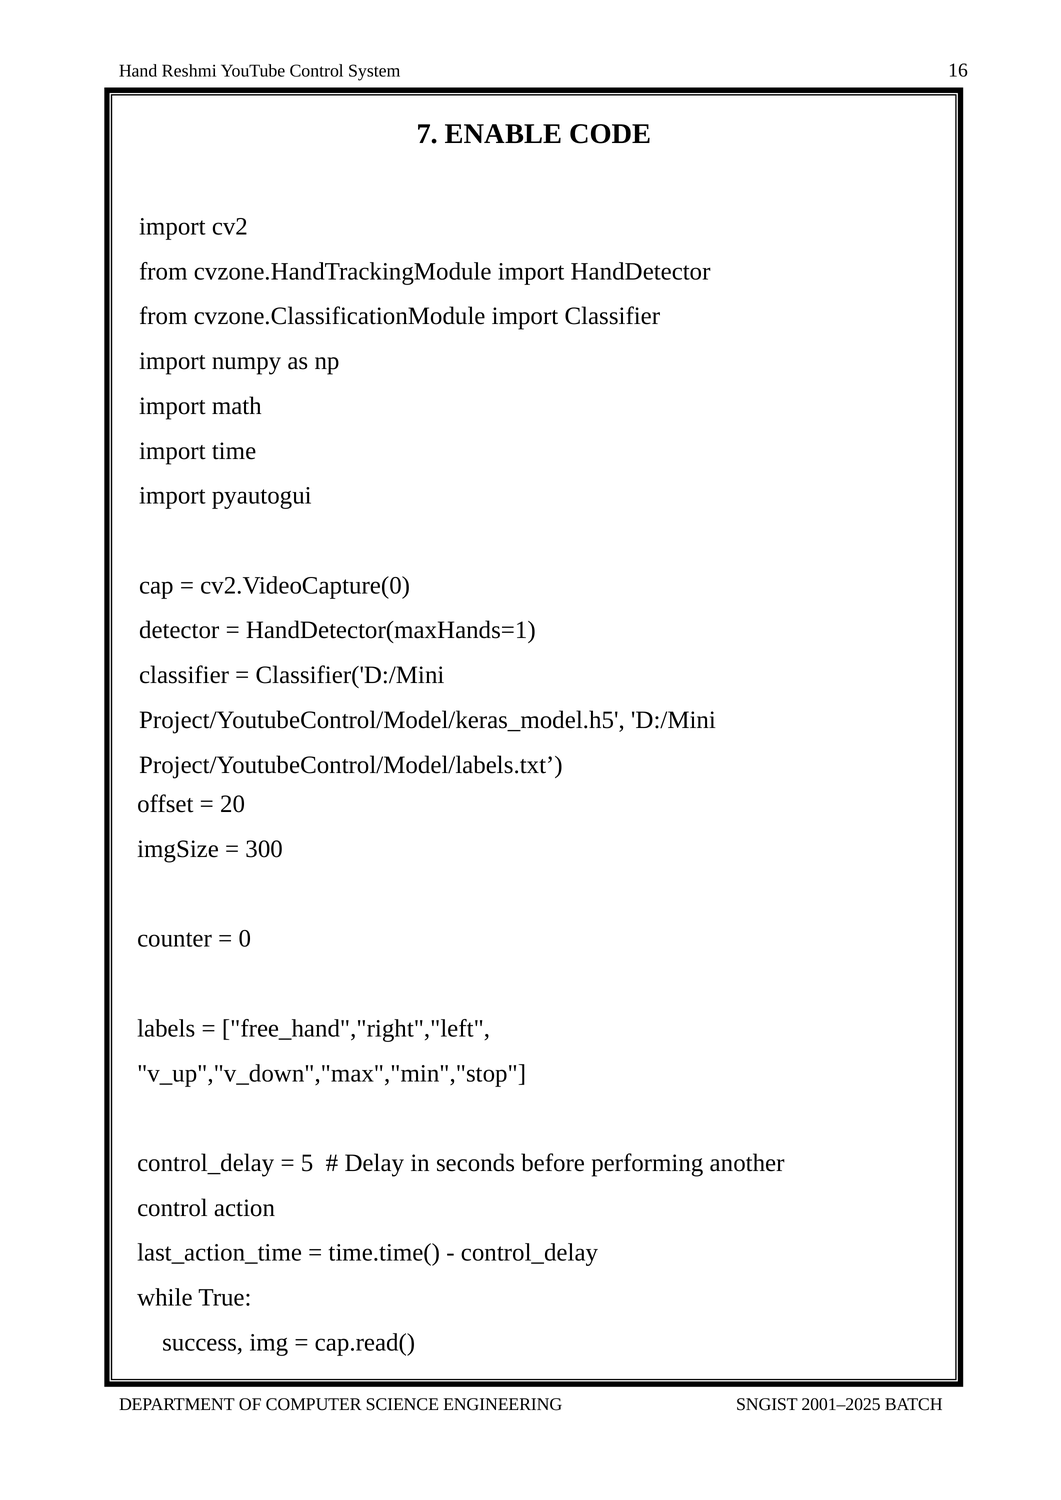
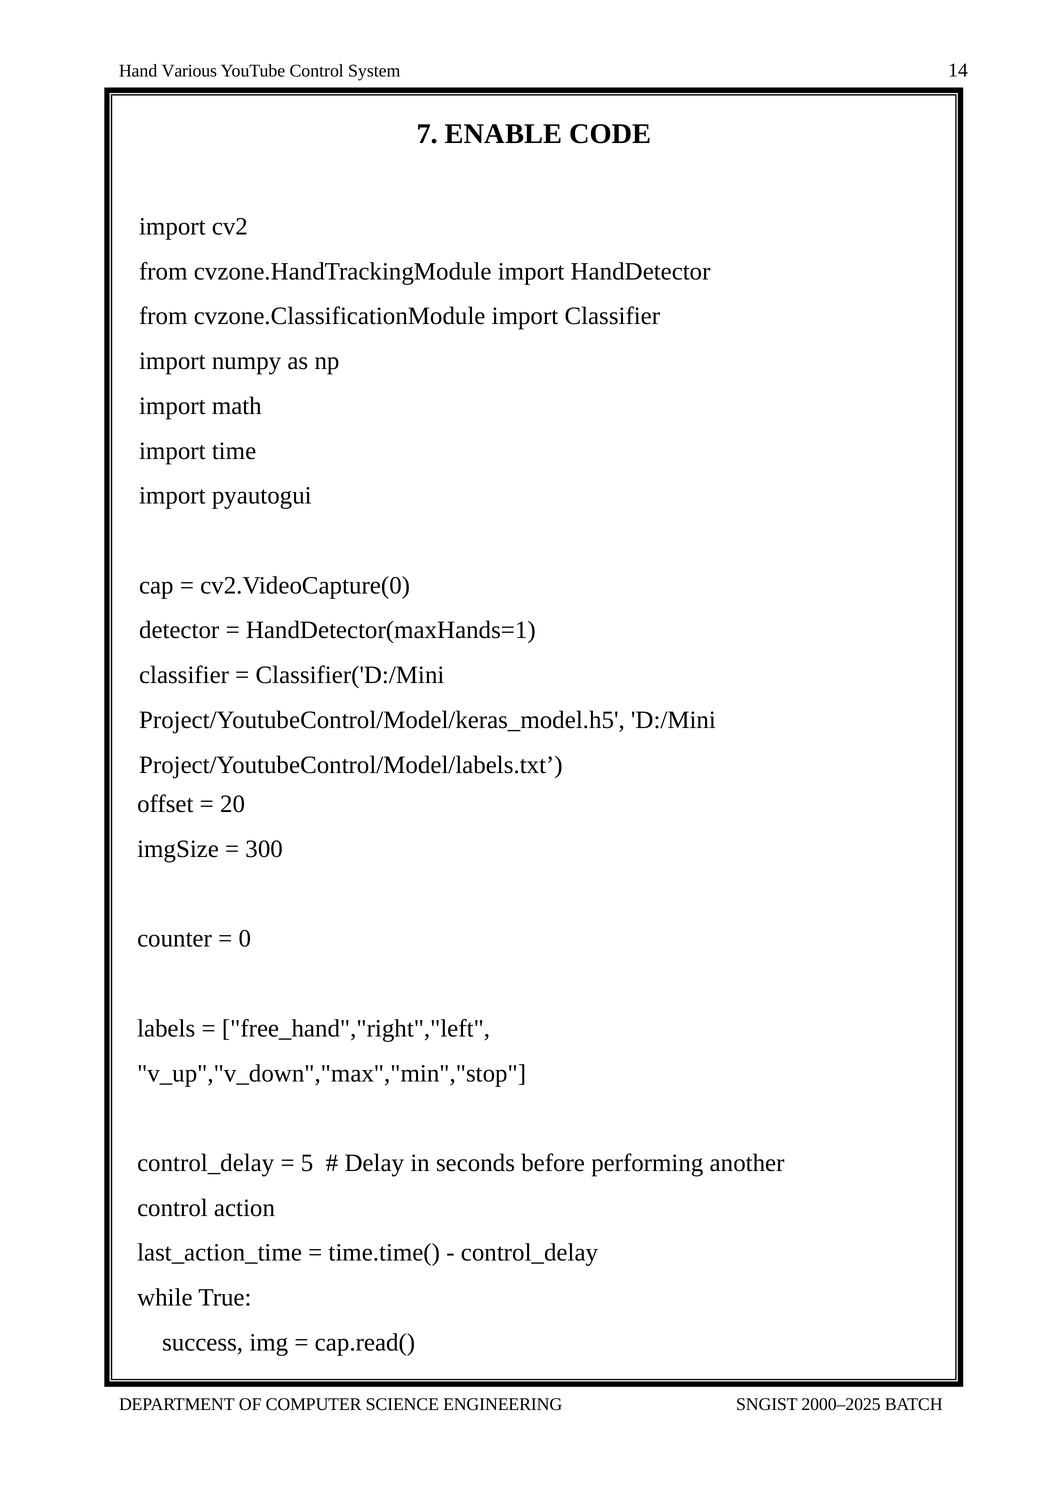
Reshmi: Reshmi -> Various
16: 16 -> 14
2001–2025: 2001–2025 -> 2000–2025
